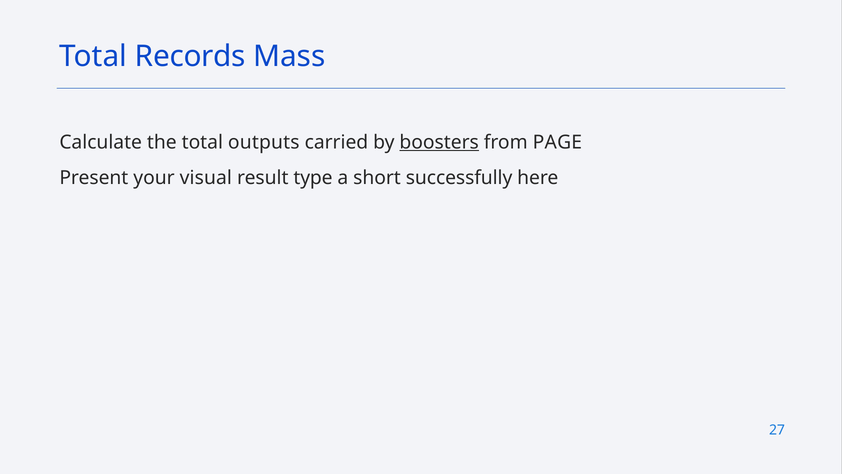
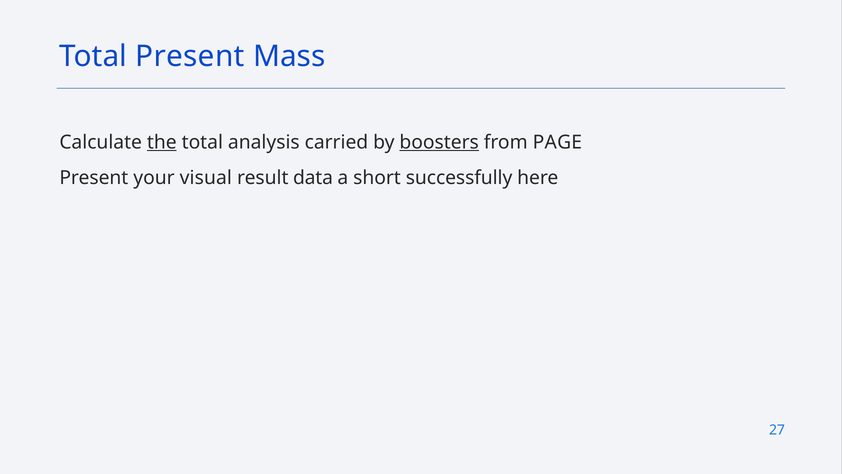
Total Records: Records -> Present
the underline: none -> present
outputs: outputs -> analysis
type: type -> data
